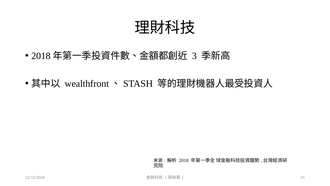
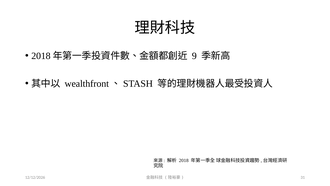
3: 3 -> 9
